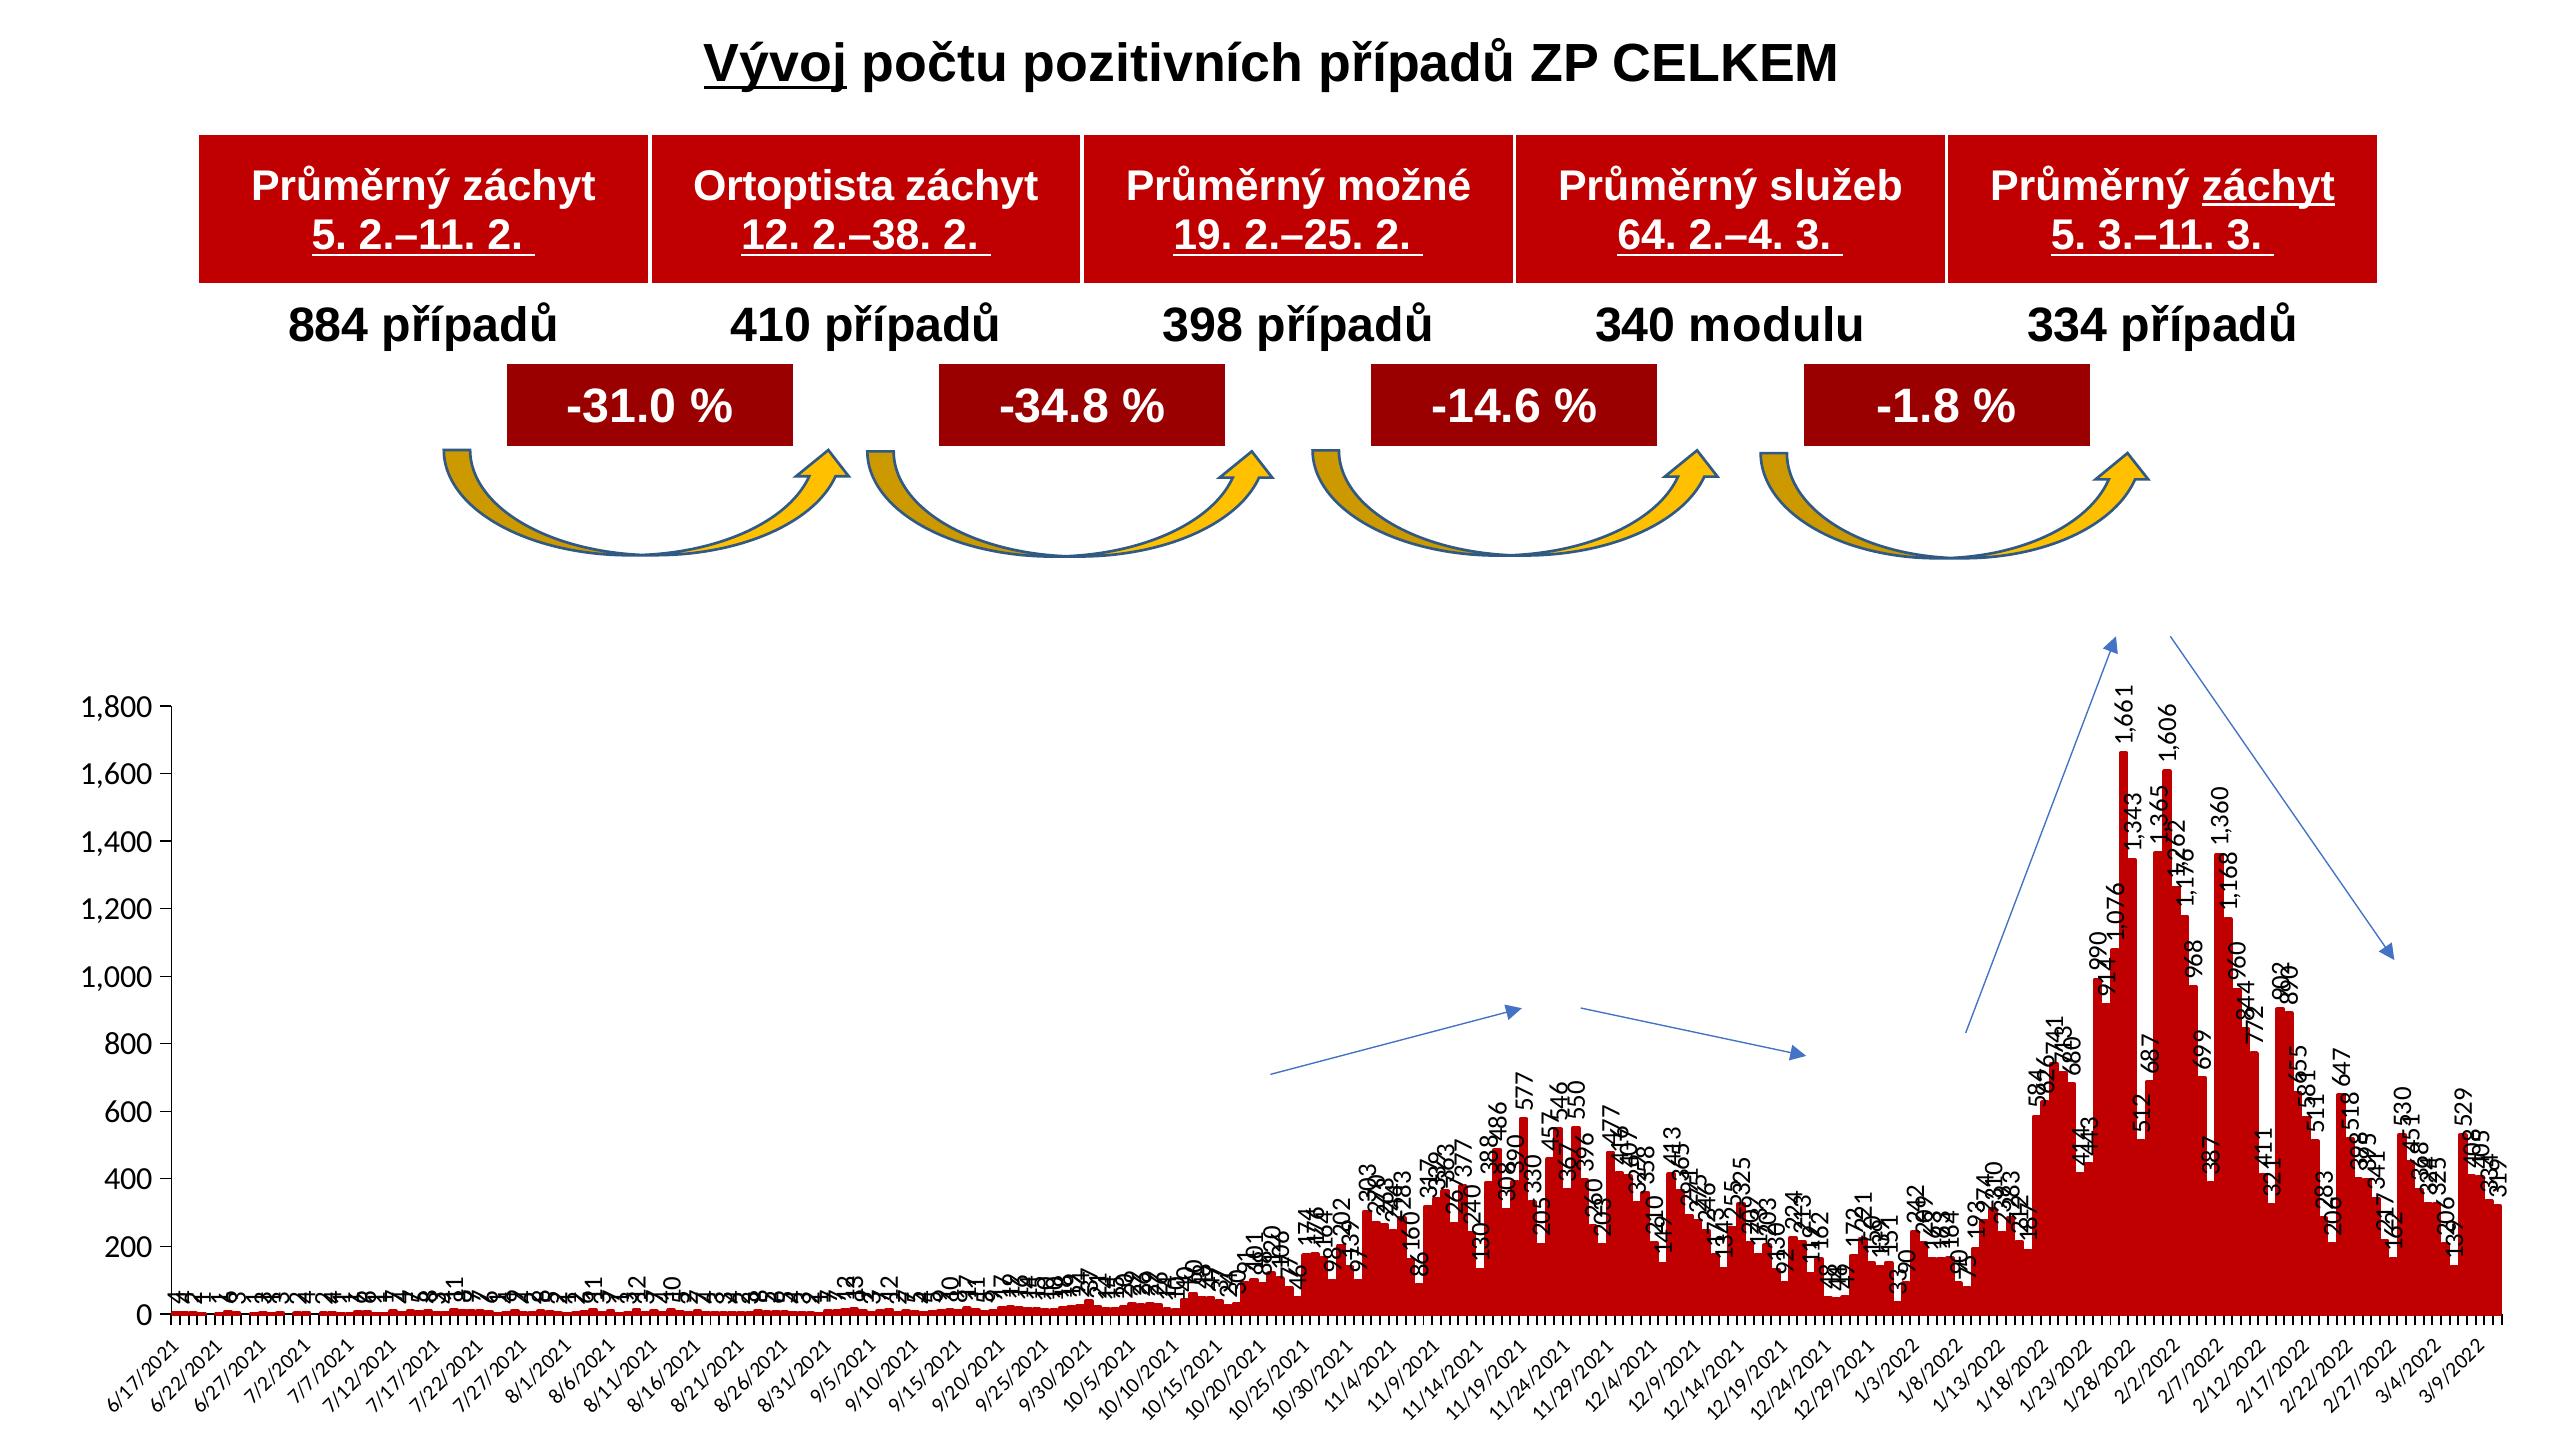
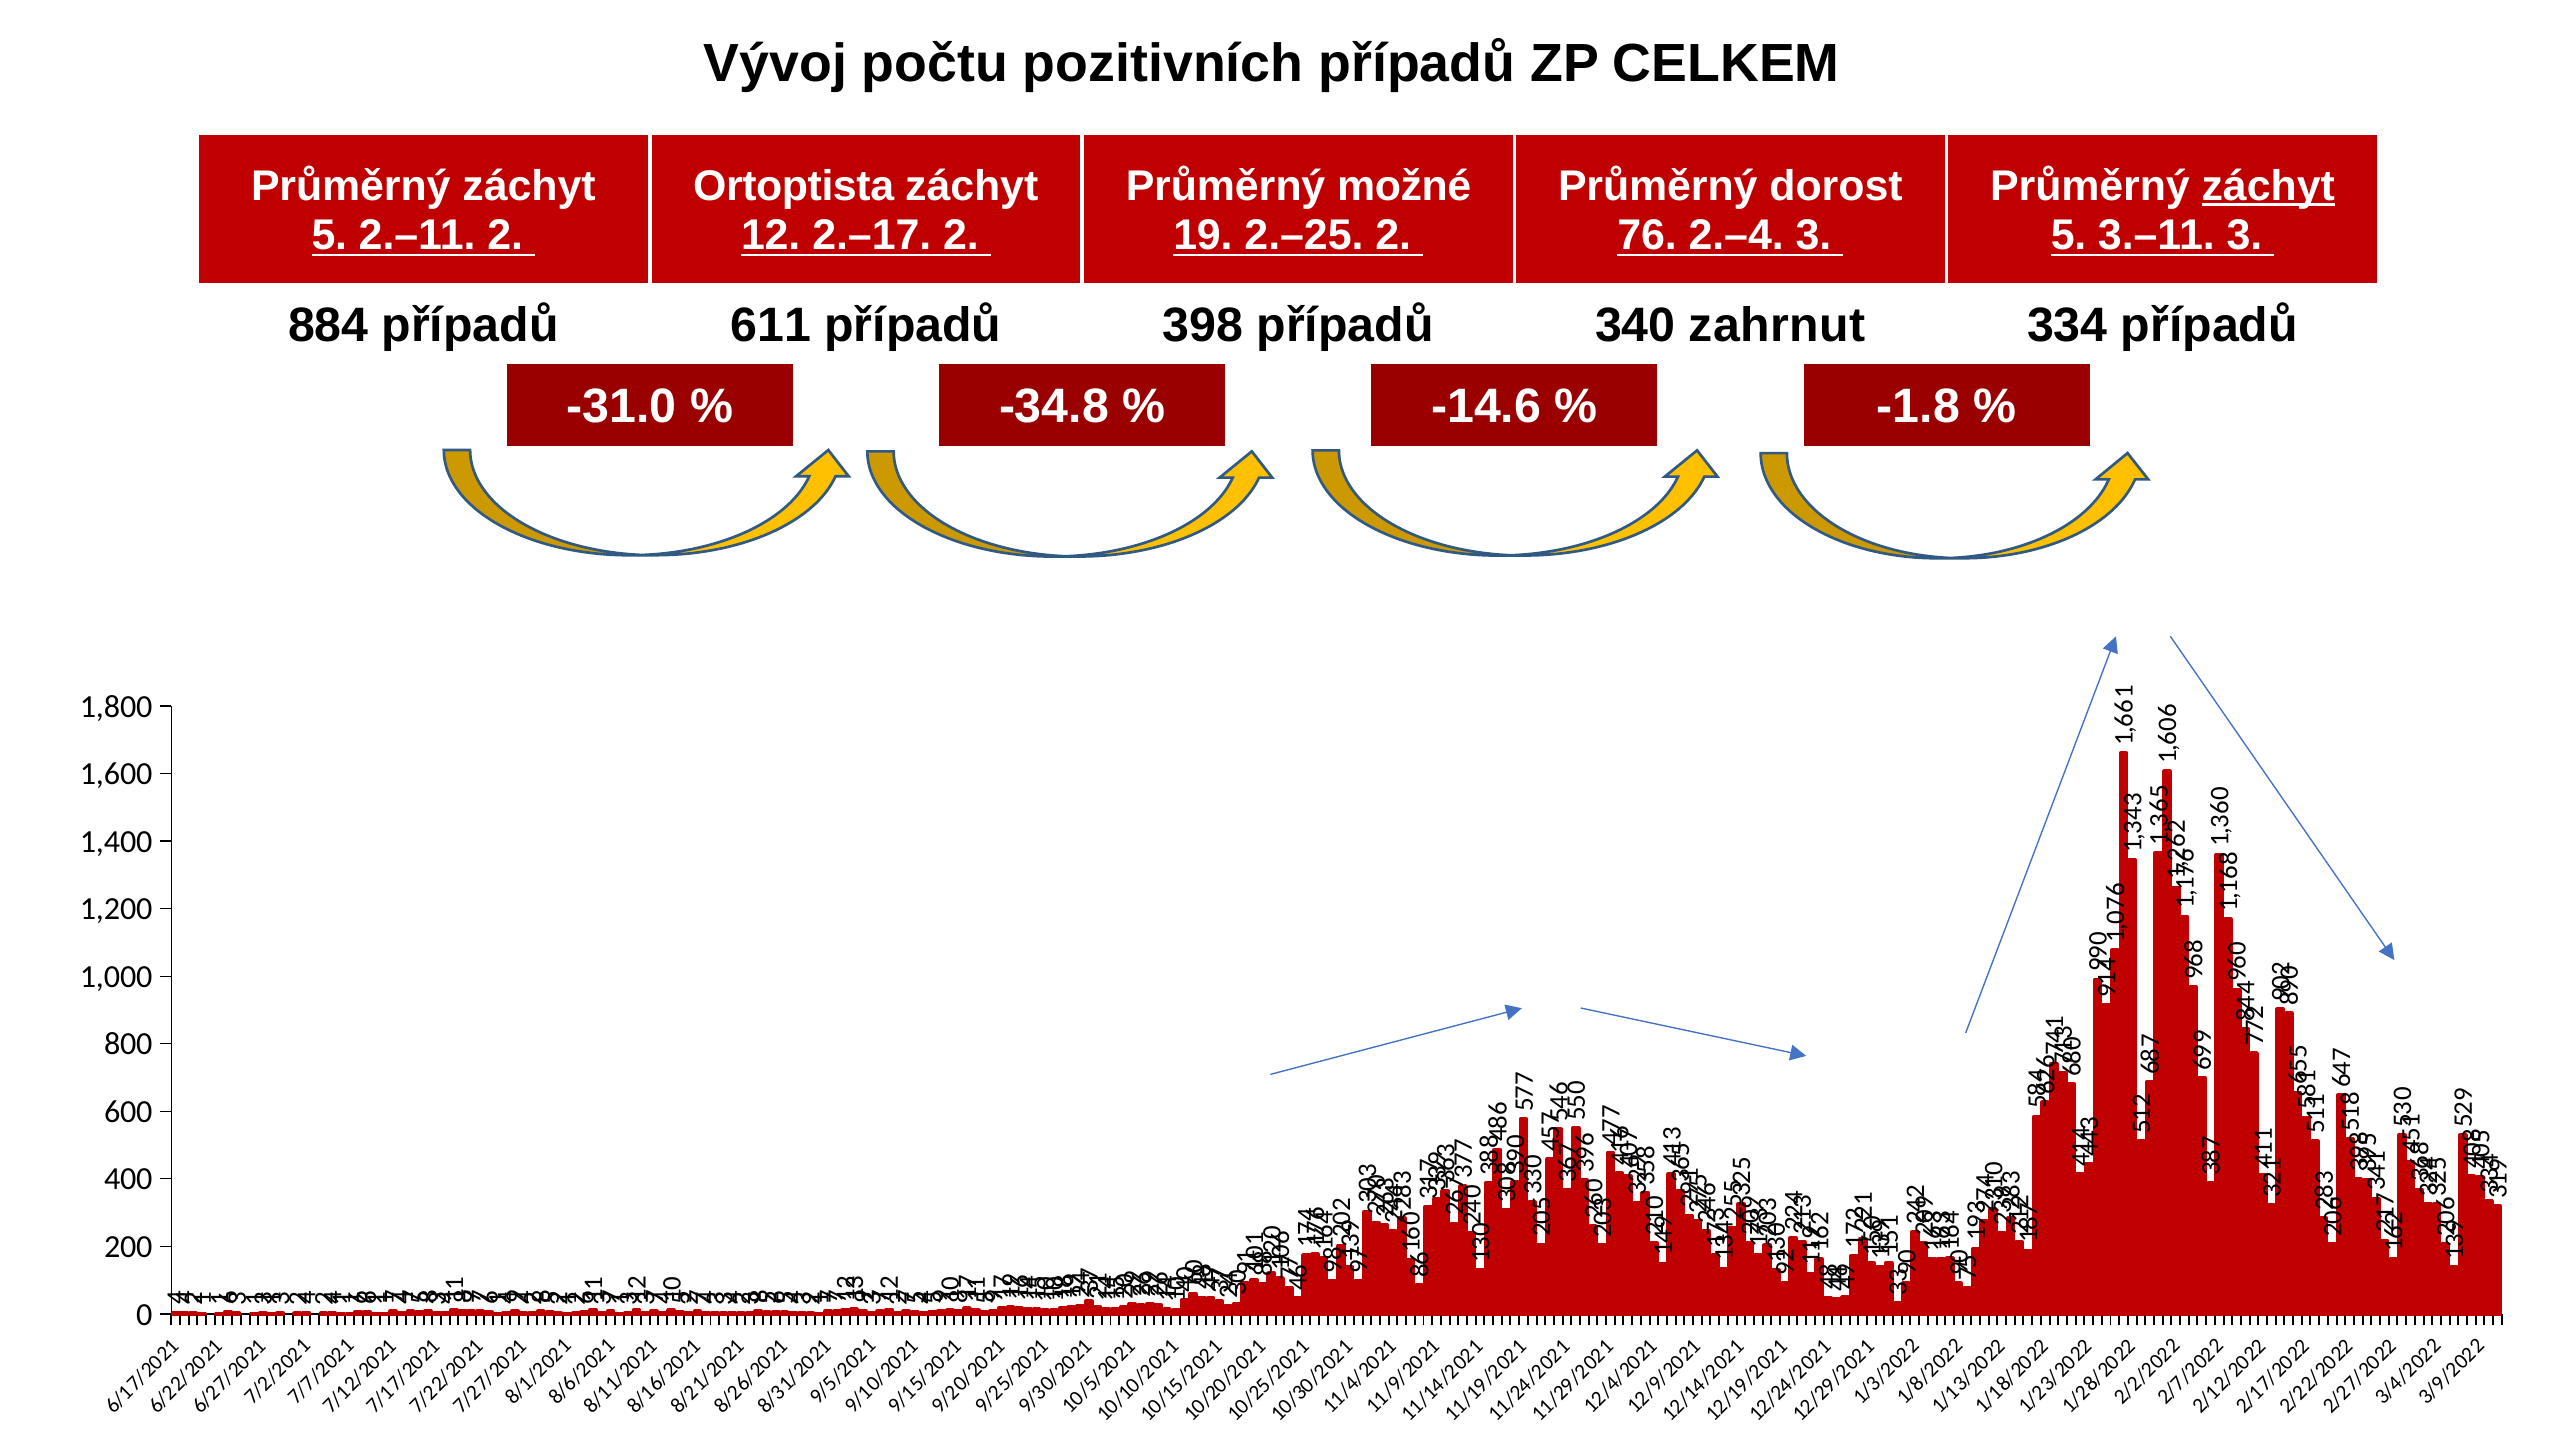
Vývoj underline: present -> none
služeb: služeb -> dorost
2.–38: 2.–38 -> 2.–17
64: 64 -> 76
410: 410 -> 611
modulu: modulu -> zahrnut
